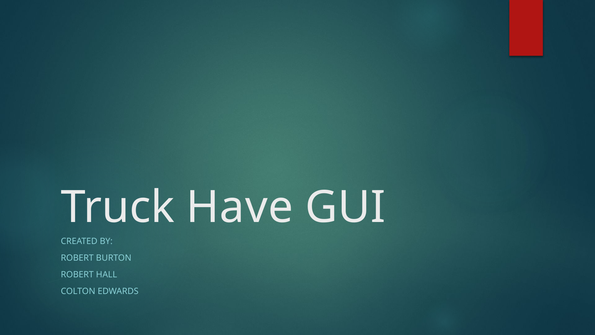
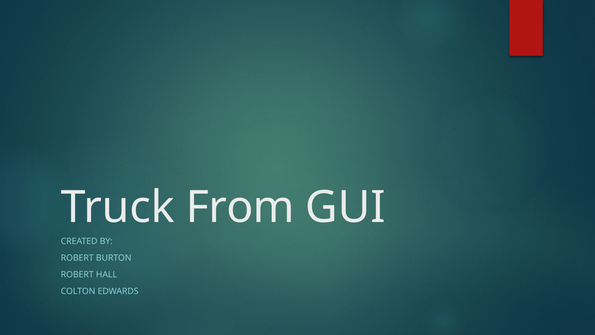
Have: Have -> From
